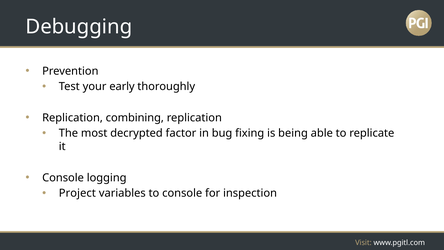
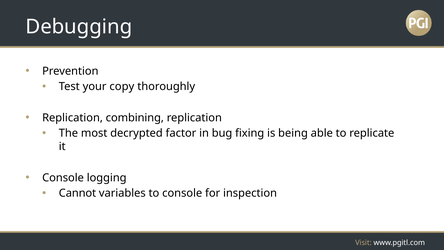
early: early -> copy
Project: Project -> Cannot
